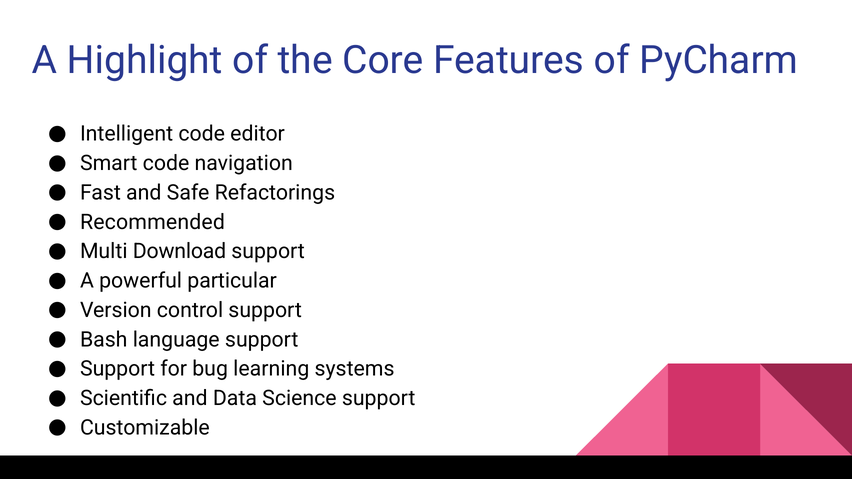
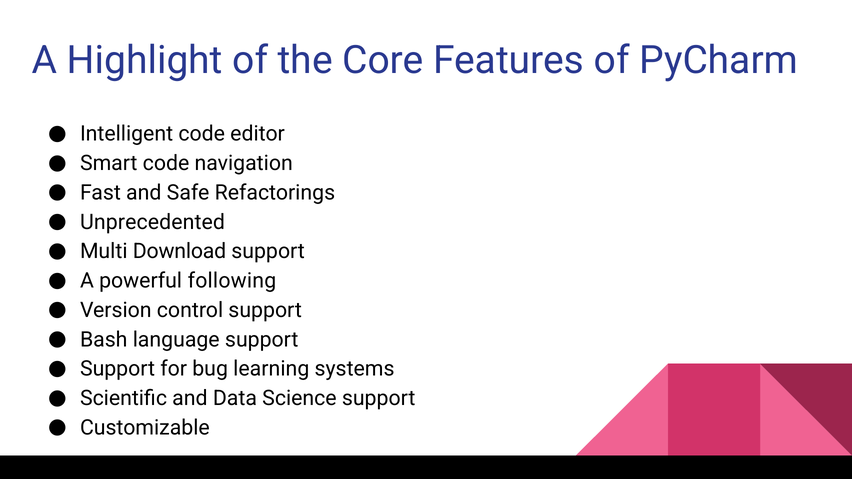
Recommended: Recommended -> Unprecedented
particular: particular -> following
